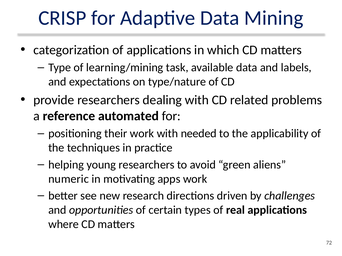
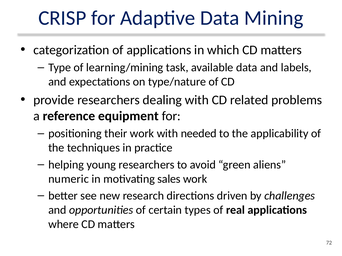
automated: automated -> equipment
apps: apps -> sales
